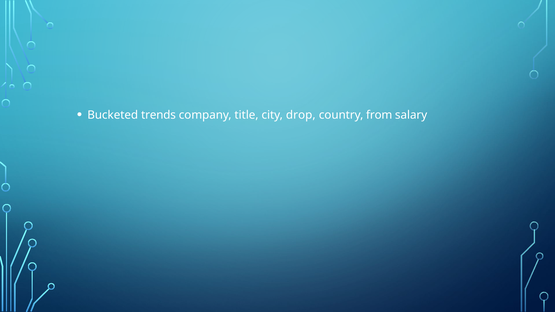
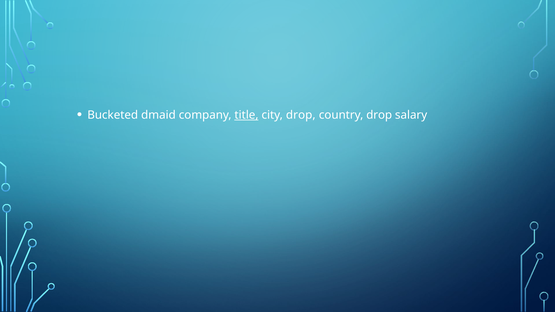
trends: trends -> dmaid
title underline: none -> present
country from: from -> drop
